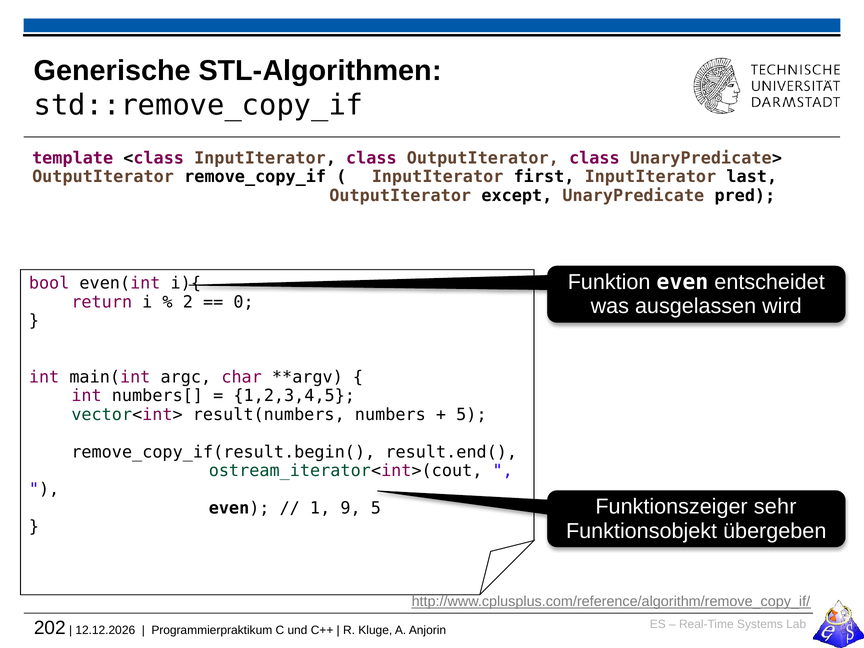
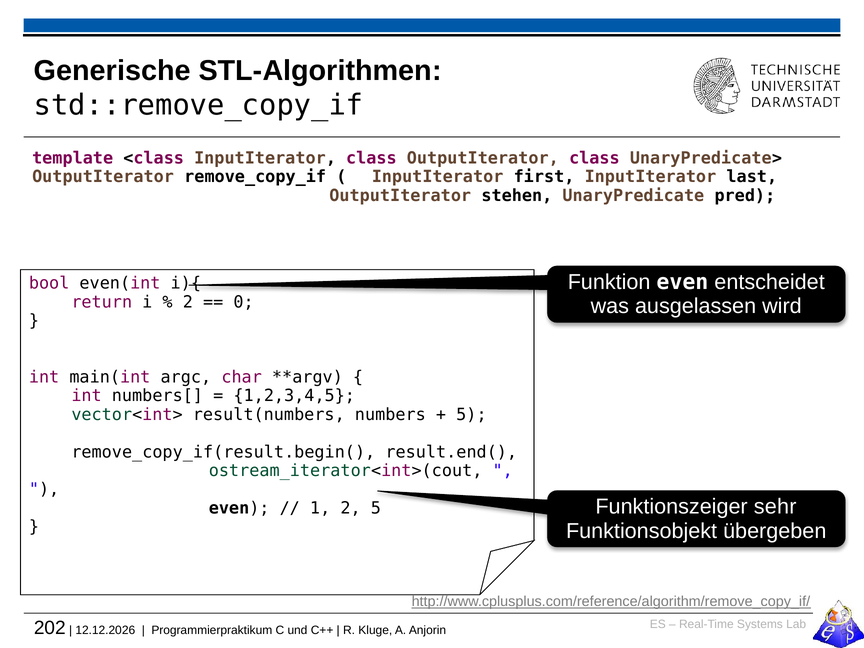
except: except -> stehen
1 9: 9 -> 2
